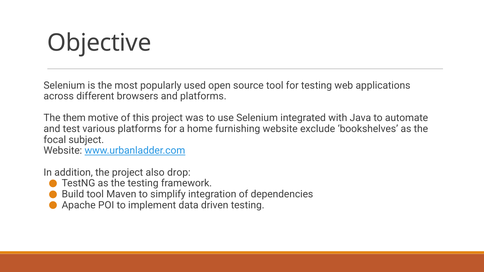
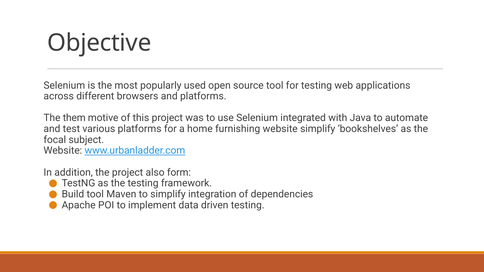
website exclude: exclude -> simplify
drop: drop -> form
